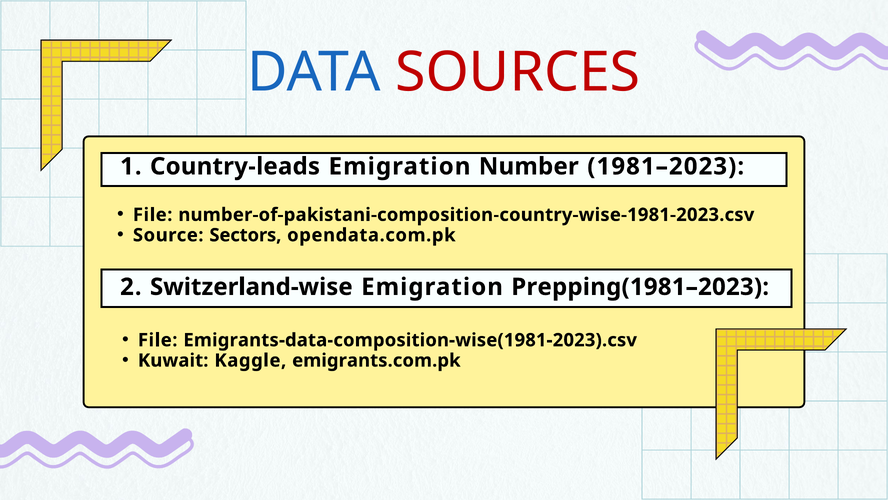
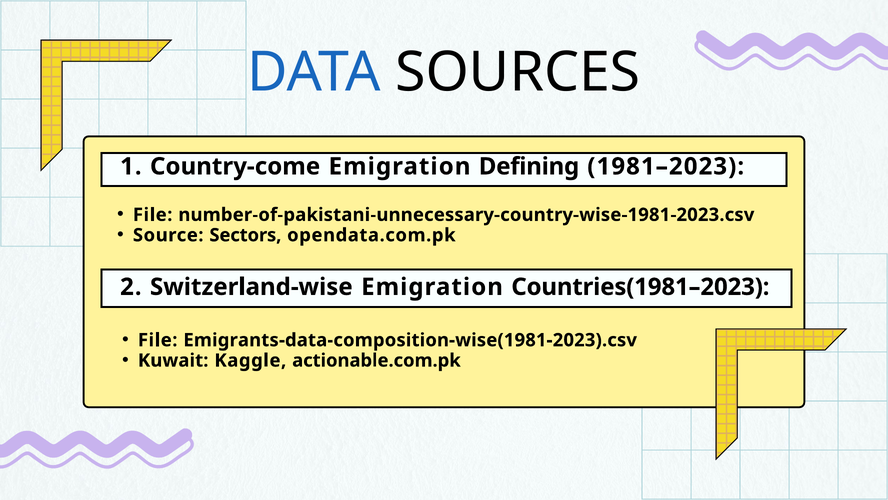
SOURCES colour: red -> black
Country-leads: Country-leads -> Country-come
Number: Number -> Defining
number-of-pakistani-composition-country-wise-1981-2023.csv: number-of-pakistani-composition-country-wise-1981-2023.csv -> number-of-pakistani-unnecessary-country-wise-1981-2023.csv
Prepping(1981–2023: Prepping(1981–2023 -> Countries(1981–2023
emigrants.com.pk: emigrants.com.pk -> actionable.com.pk
